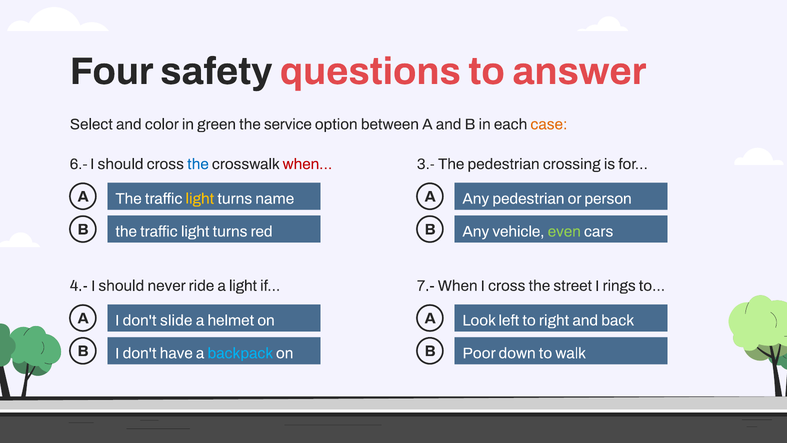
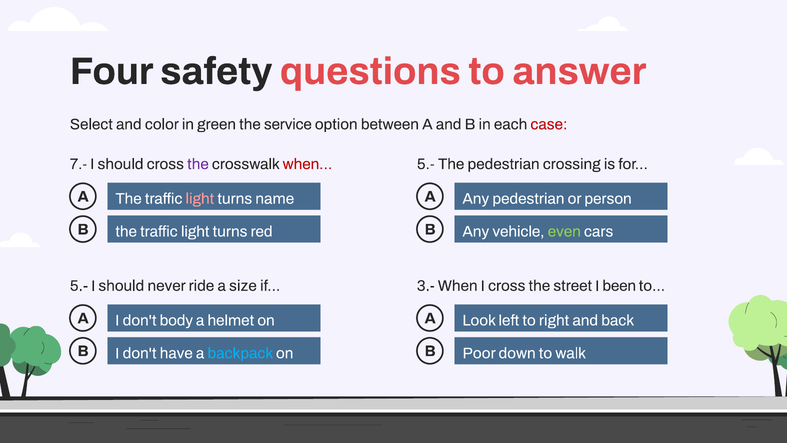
case colour: orange -> red
6.-: 6.- -> 7.-
the at (198, 164) colour: blue -> purple
3.- at (426, 164): 3.- -> 5.-
light at (200, 199) colour: yellow -> pink
4.- at (79, 286): 4.- -> 5.-
a light: light -> size
7.-: 7.- -> 3.-
rings: rings -> been
slide: slide -> body
